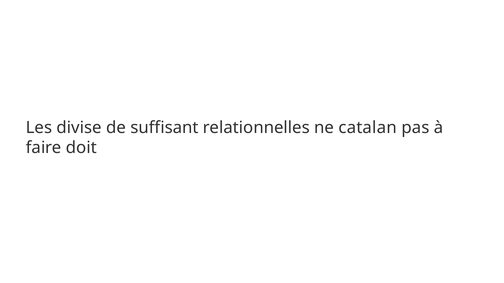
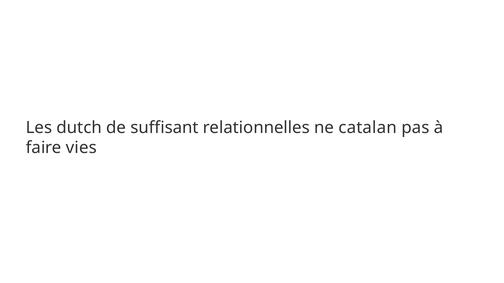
divise: divise -> dutch
doit: doit -> vies
